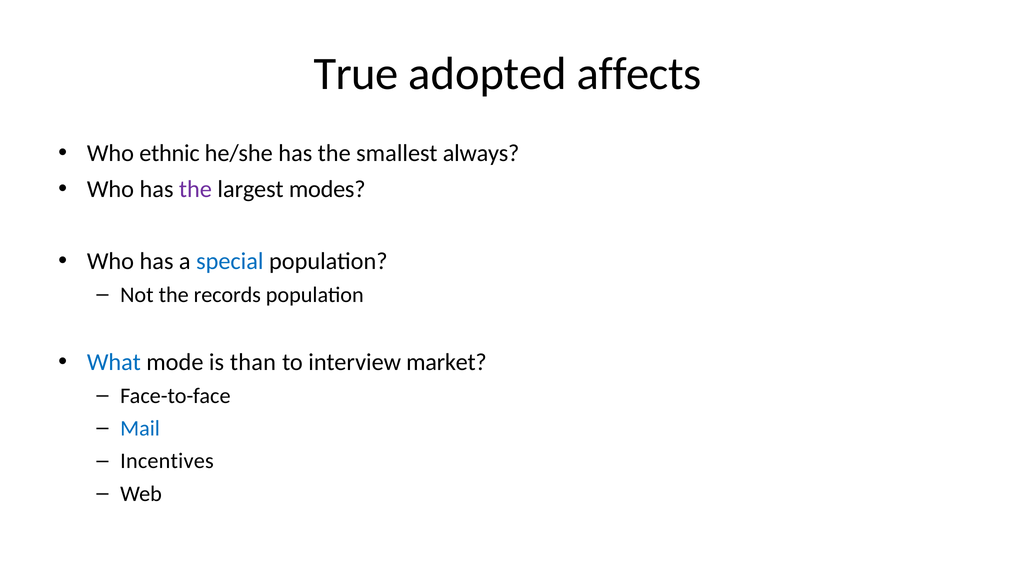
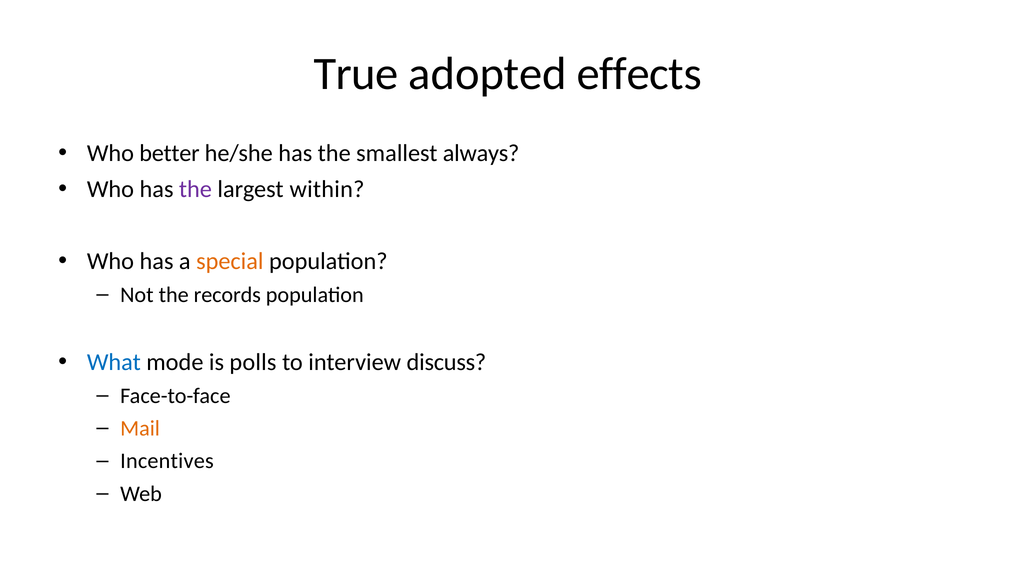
affects: affects -> effects
ethnic: ethnic -> better
modes: modes -> within
special colour: blue -> orange
than: than -> polls
market: market -> discuss
Mail colour: blue -> orange
